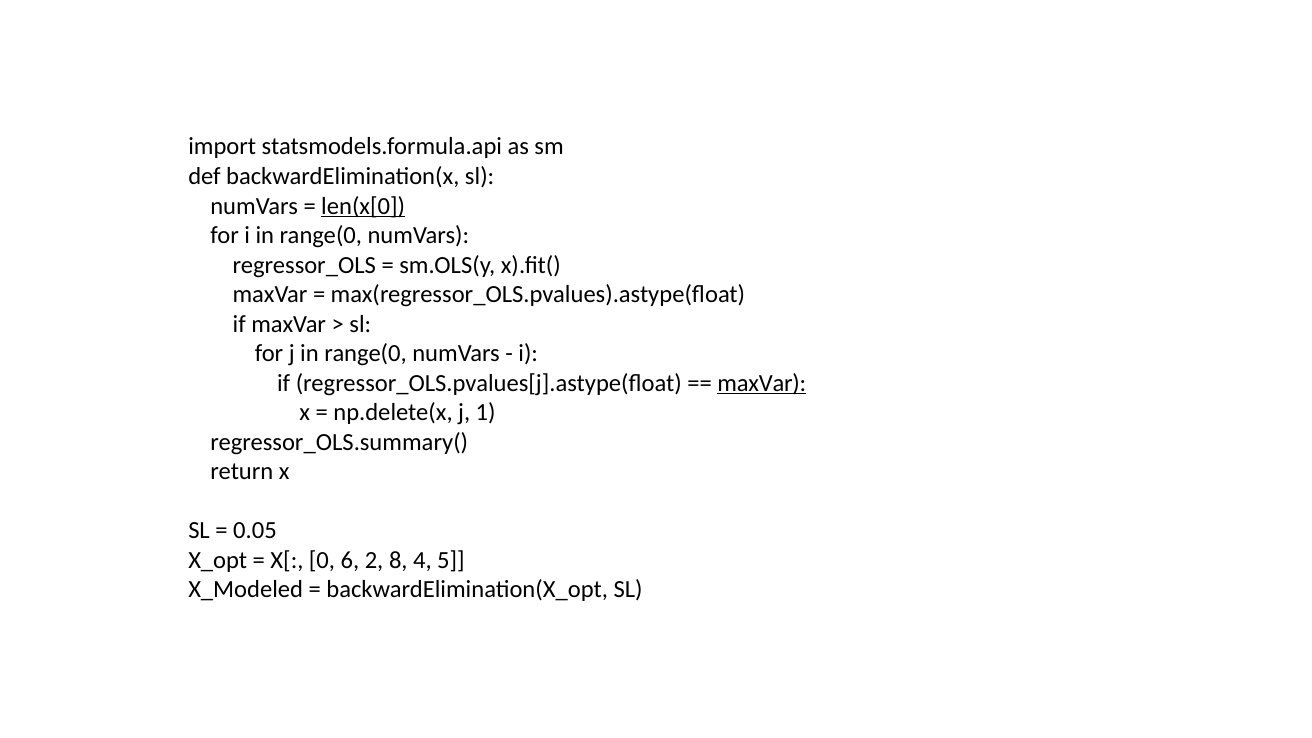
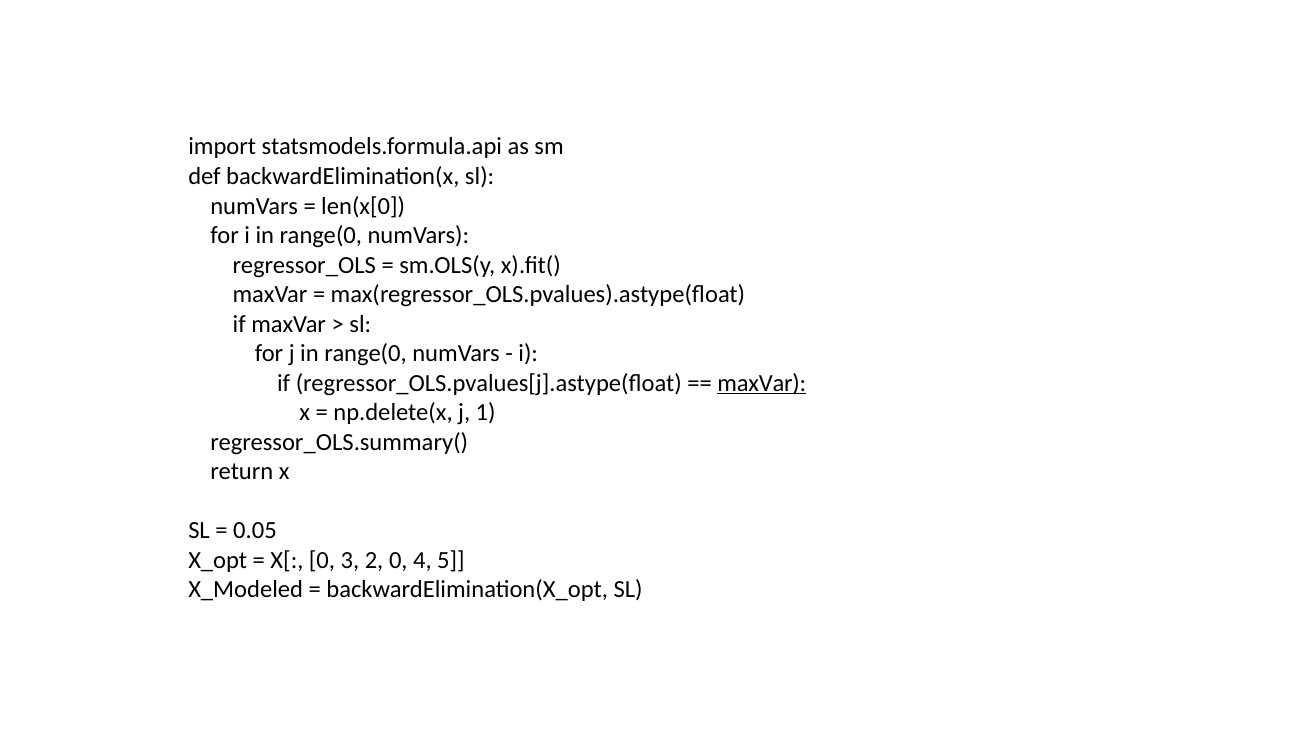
len(x[0 underline: present -> none
6: 6 -> 3
2 8: 8 -> 0
